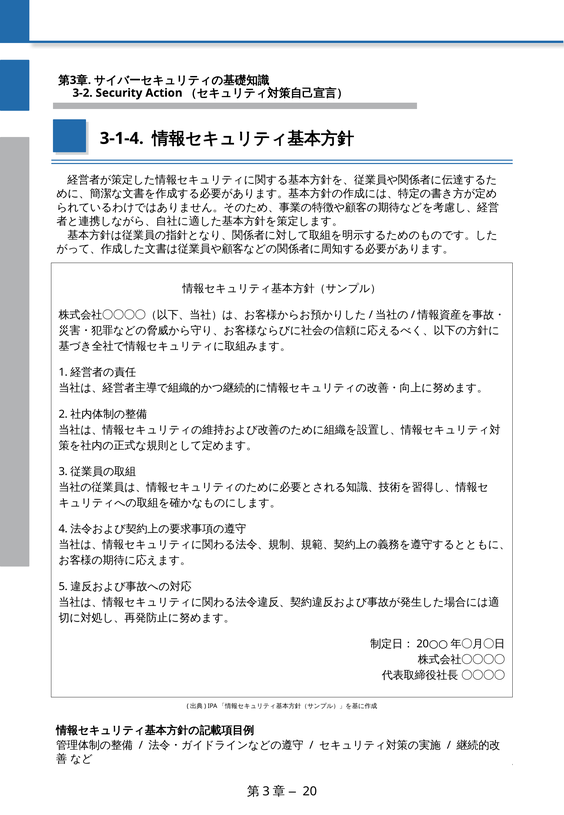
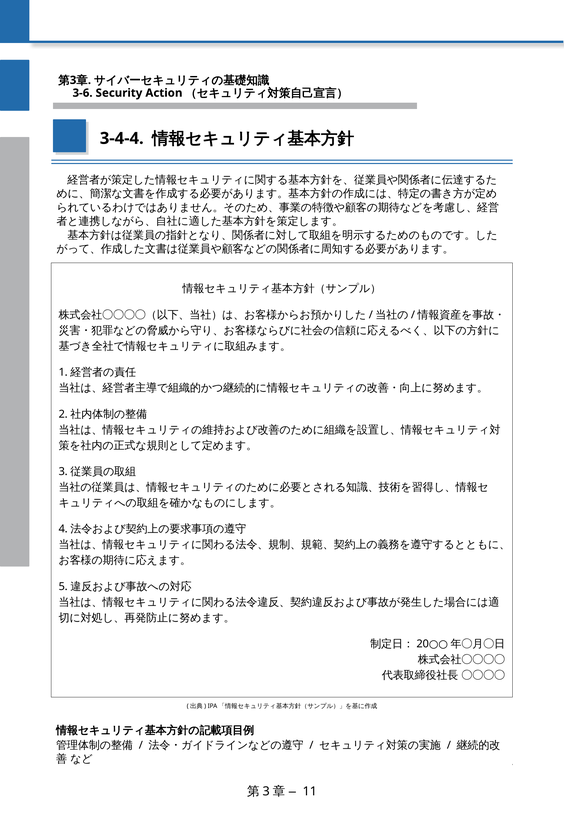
3-2: 3-2 -> 3-6
3-1-4: 3-1-4 -> 3-4-4
20: 20 -> 11
